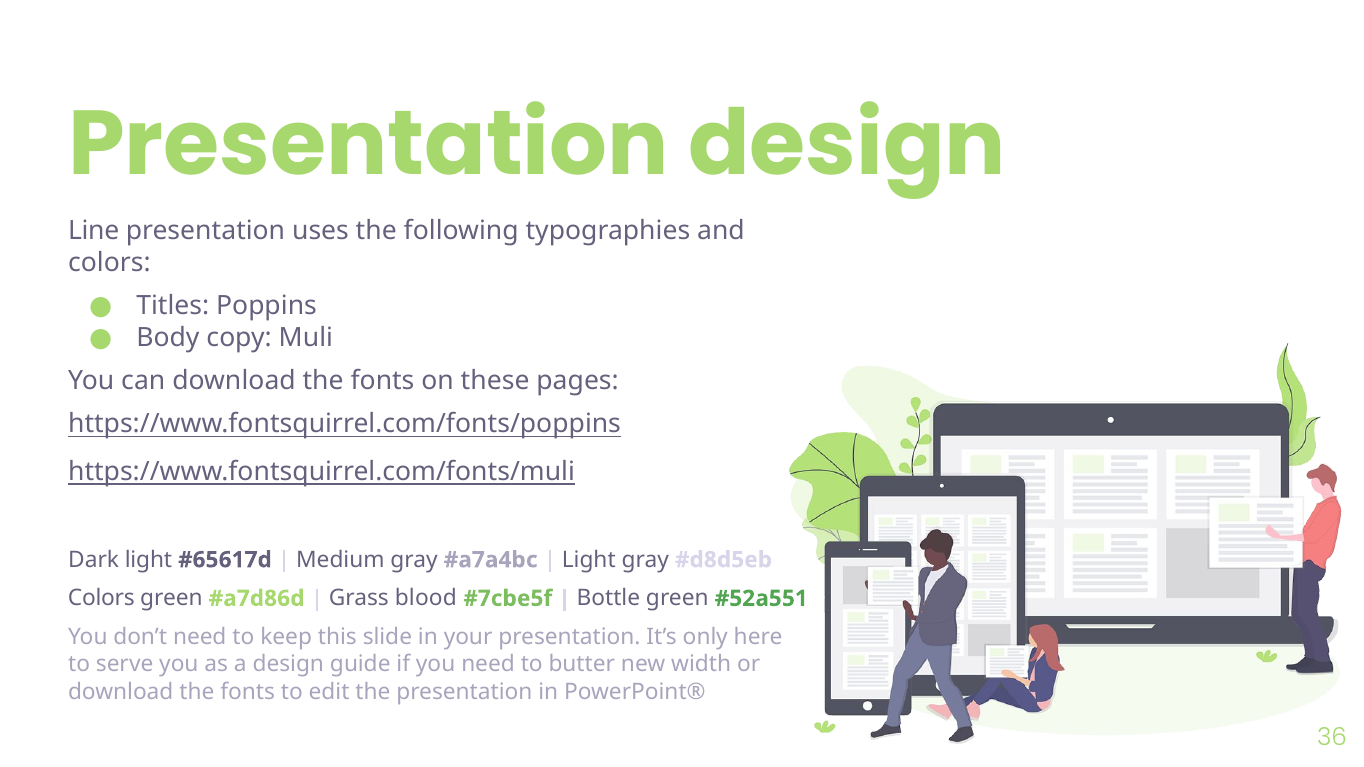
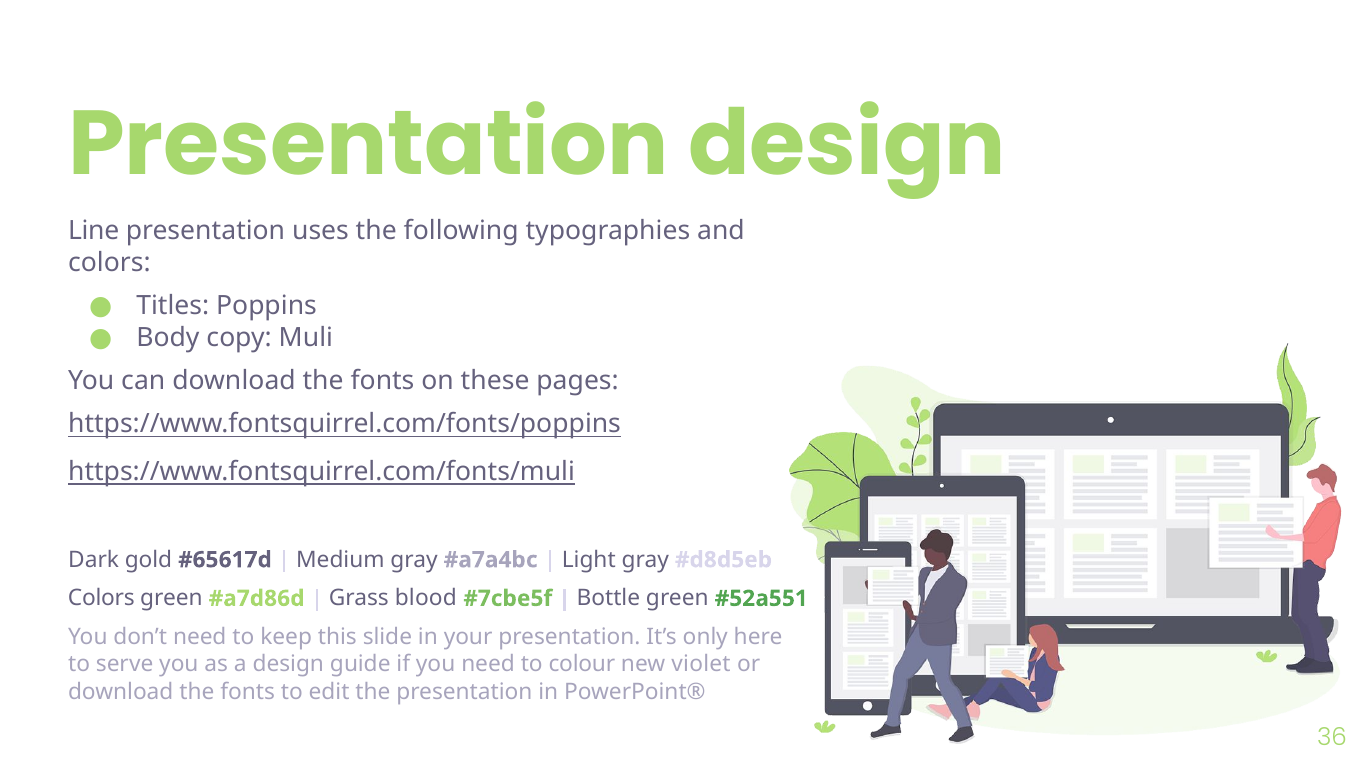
Dark light: light -> gold
butter: butter -> colour
width: width -> violet
